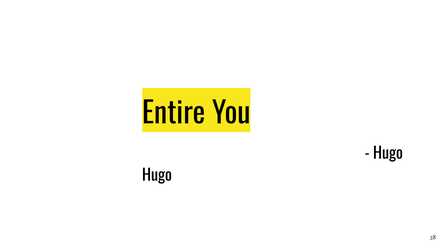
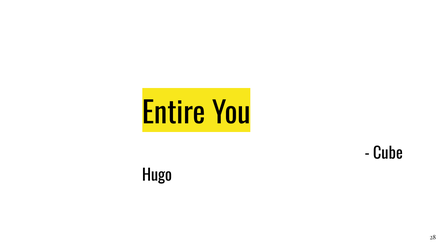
Hugo at (388, 154): Hugo -> Cube
